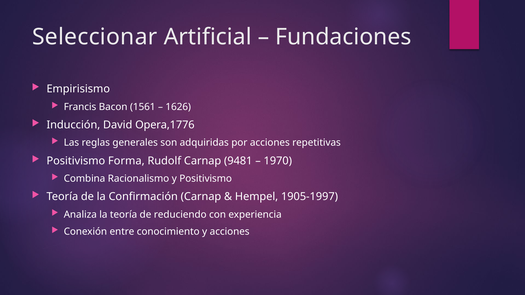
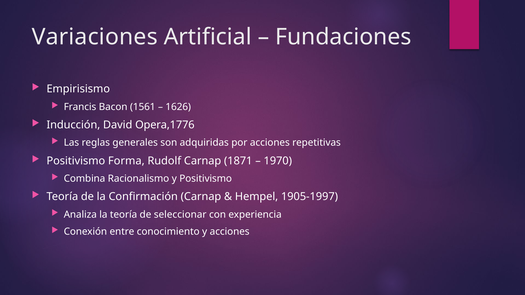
Seleccionar: Seleccionar -> Variaciones
9481: 9481 -> 1871
reduciendo: reduciendo -> seleccionar
